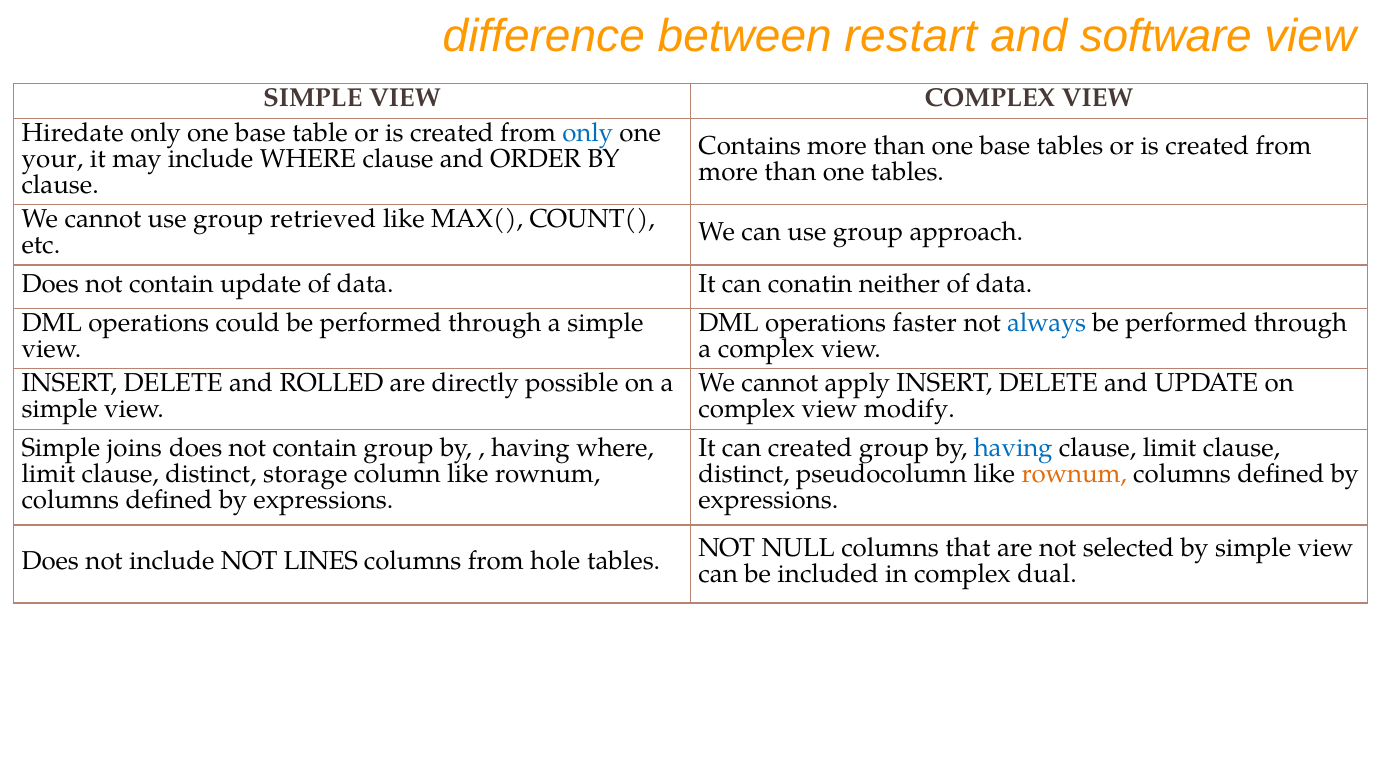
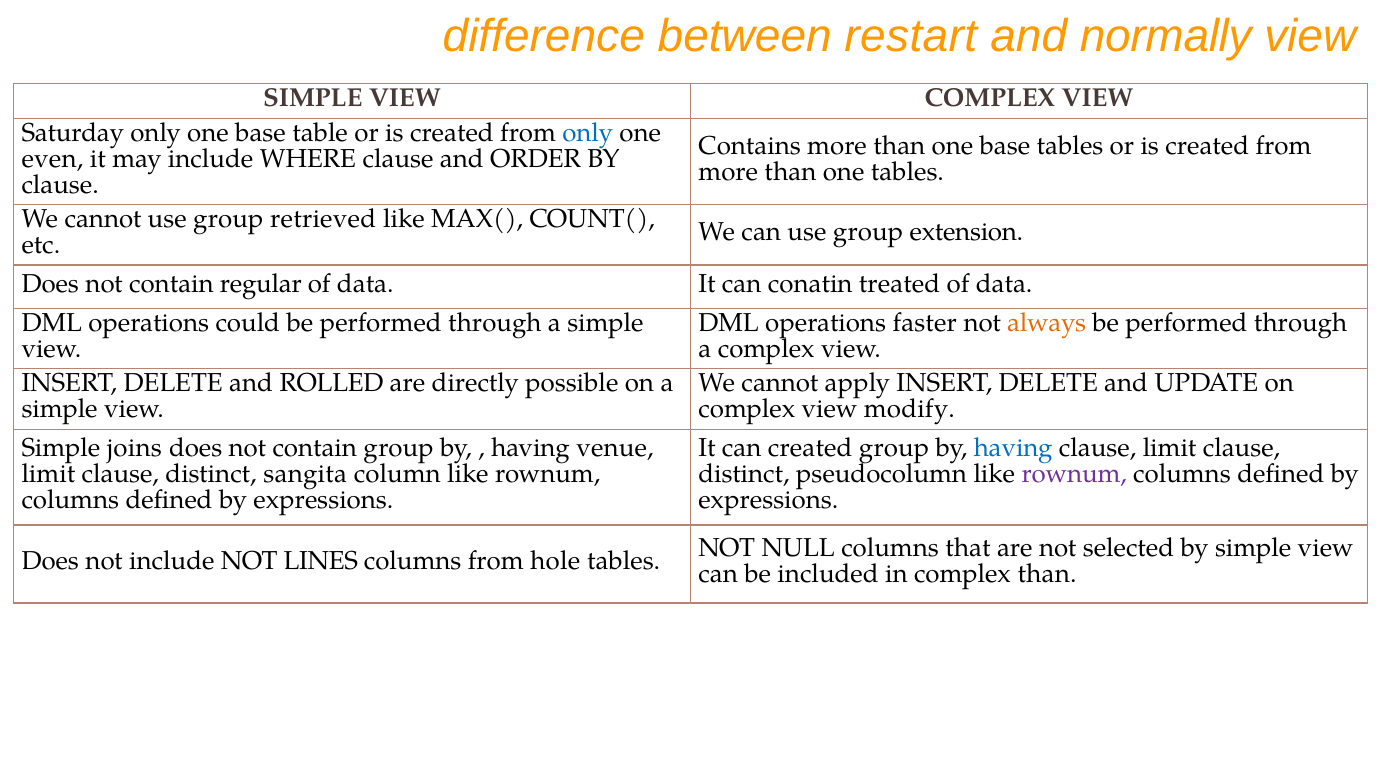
software: software -> normally
Hiredate: Hiredate -> Saturday
your: your -> even
approach: approach -> extension
contain update: update -> regular
neither: neither -> treated
always colour: blue -> orange
having where: where -> venue
storage: storage -> sangita
rownum at (1074, 474) colour: orange -> purple
complex dual: dual -> than
